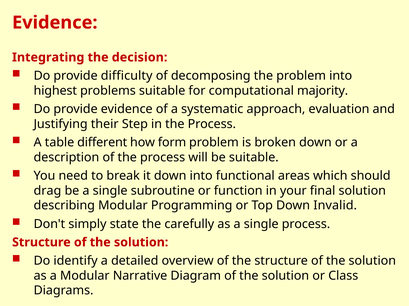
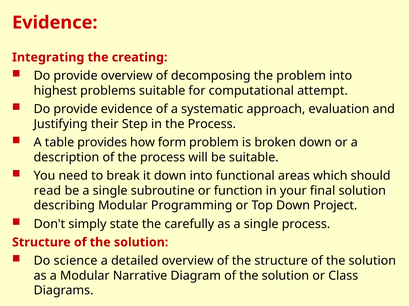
decision: decision -> creating
provide difficulty: difficulty -> overview
majority: majority -> attempt
different: different -> provides
drag: drag -> read
Invalid: Invalid -> Project
identify: identify -> science
